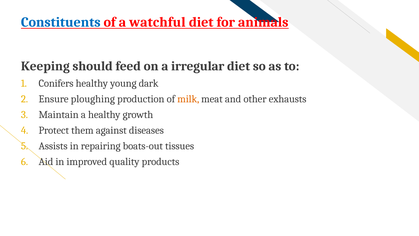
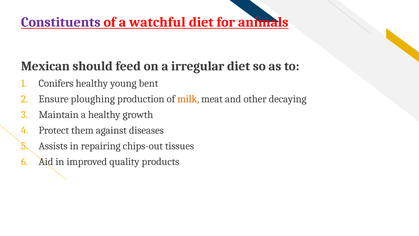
Constituents colour: blue -> purple
Keeping: Keeping -> Mexican
dark: dark -> bent
exhausts: exhausts -> decaying
boats-out: boats-out -> chips-out
